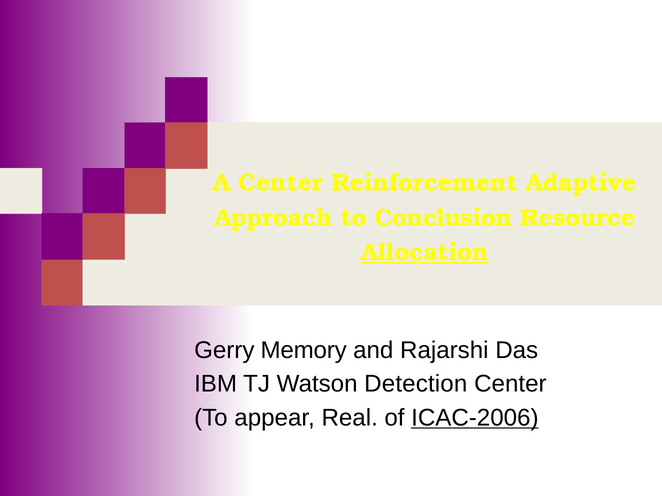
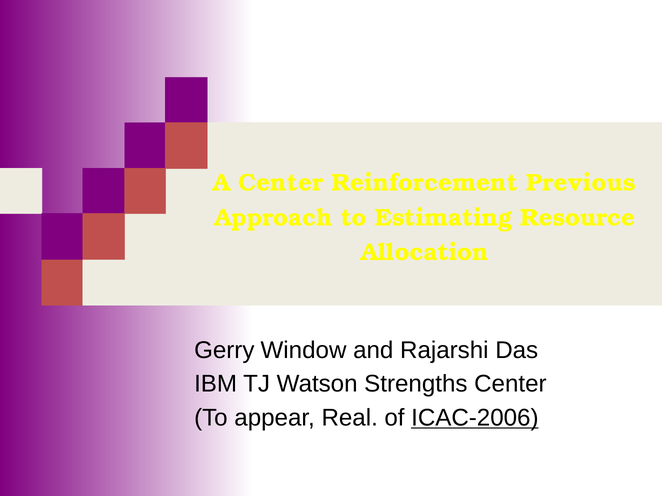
Adaptive: Adaptive -> Previous
Conclusion: Conclusion -> Estimating
Allocation underline: present -> none
Memory: Memory -> Window
Detection: Detection -> Strengths
